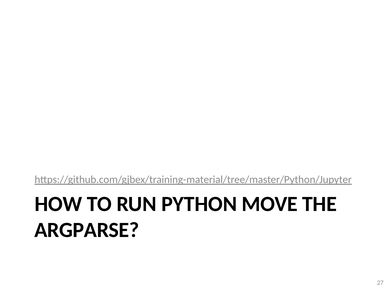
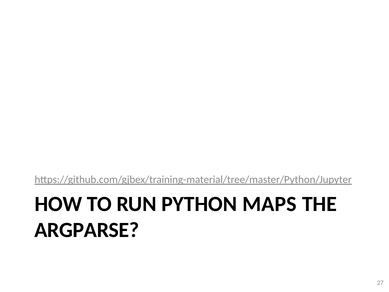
MOVE: MOVE -> MAPS
